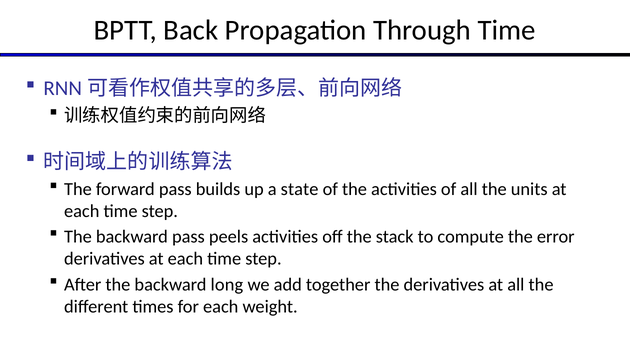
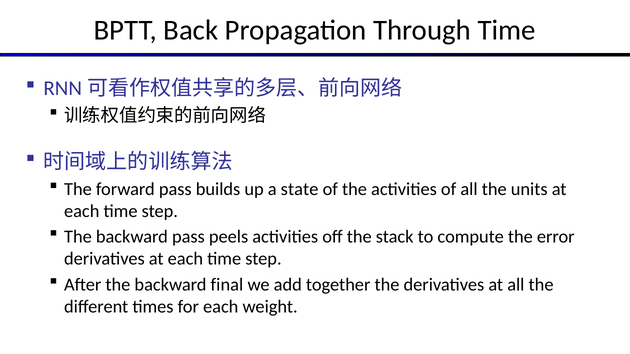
long: long -> final
